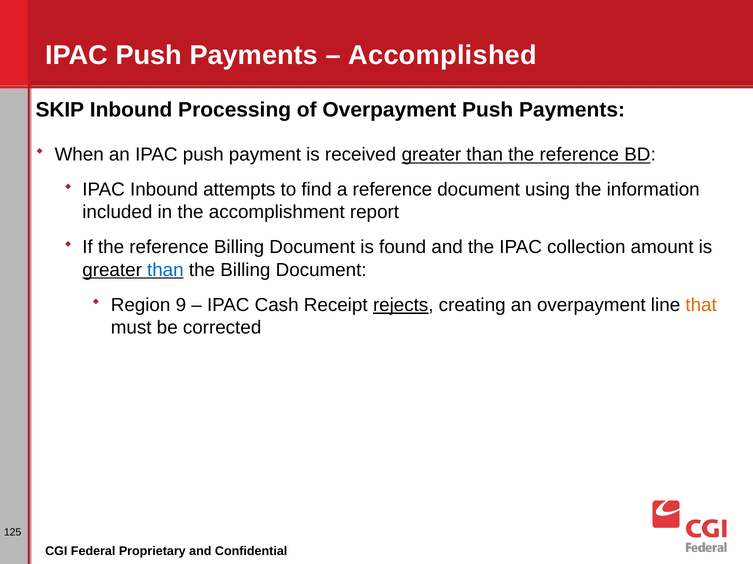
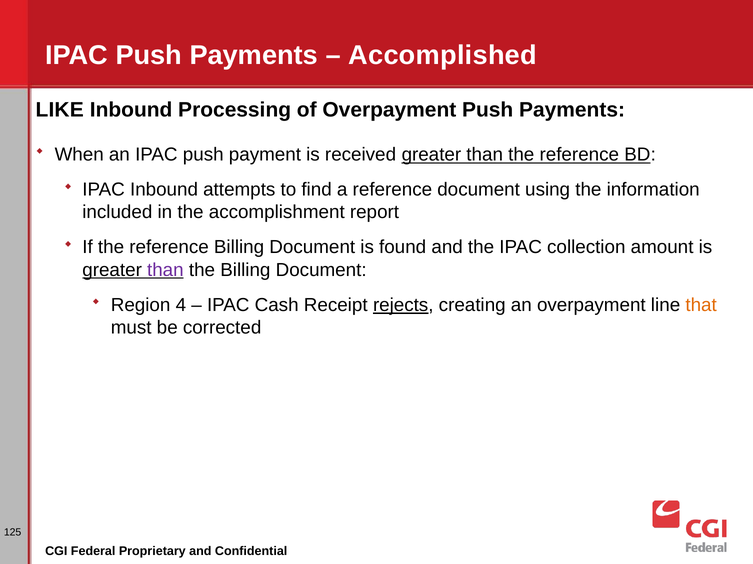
SKIP: SKIP -> LIKE
than at (165, 270) colour: blue -> purple
9: 9 -> 4
